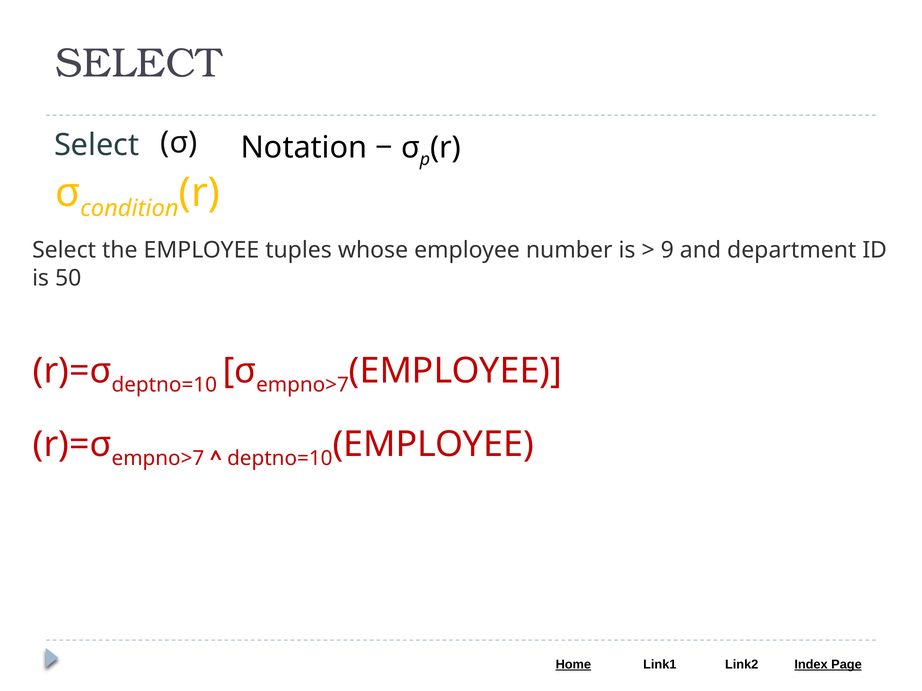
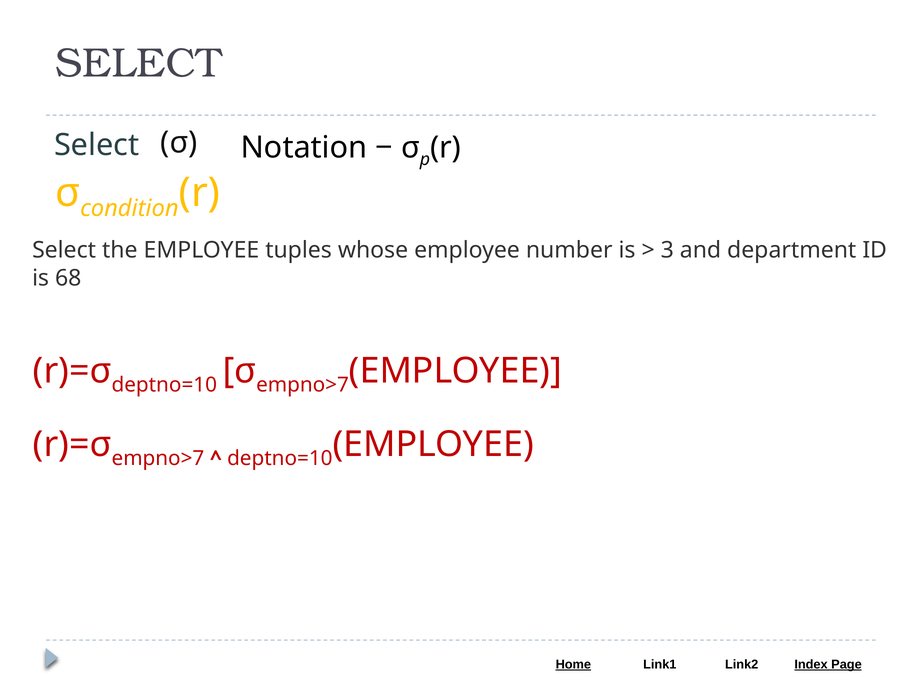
9: 9 -> 3
50: 50 -> 68
